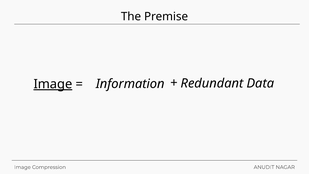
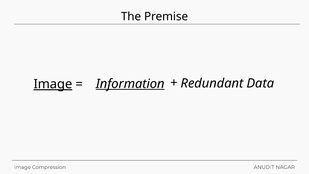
Information underline: none -> present
